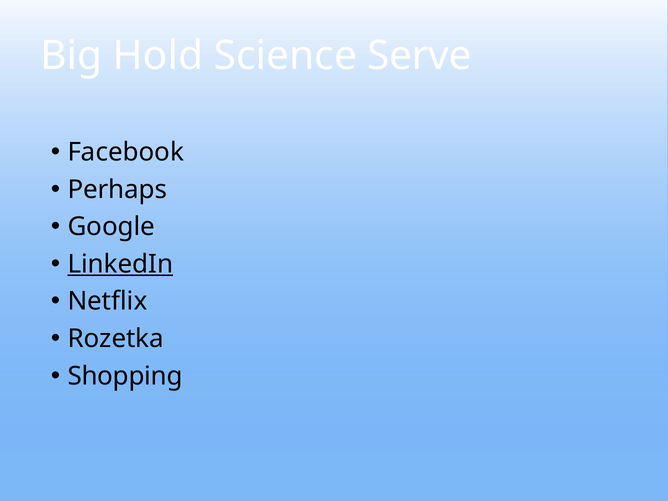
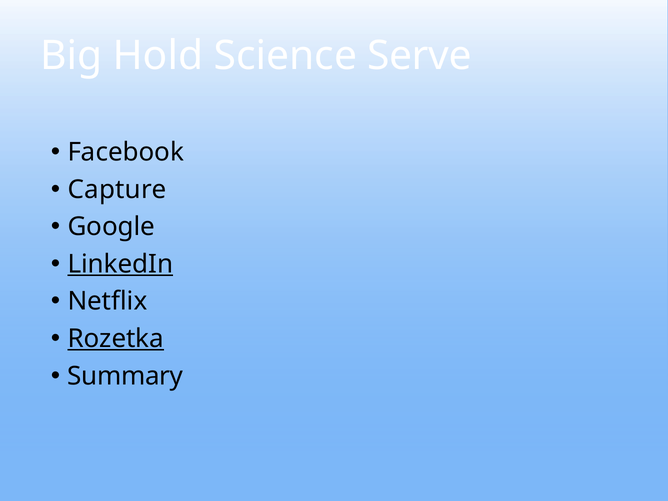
Perhaps: Perhaps -> Capture
Rozetka underline: none -> present
Shopping: Shopping -> Summary
